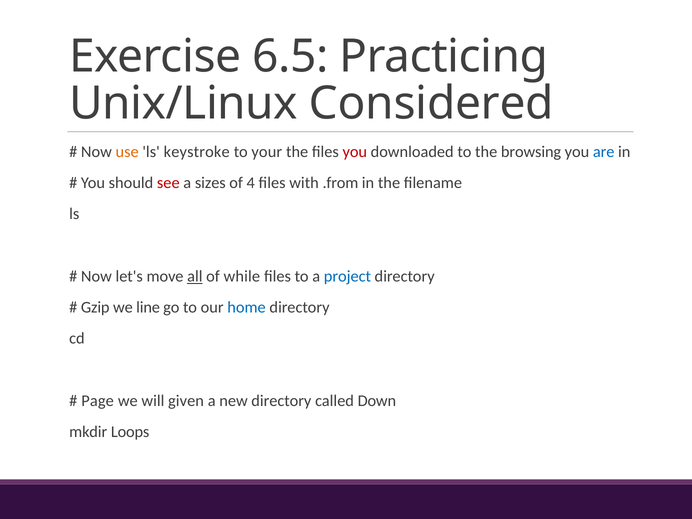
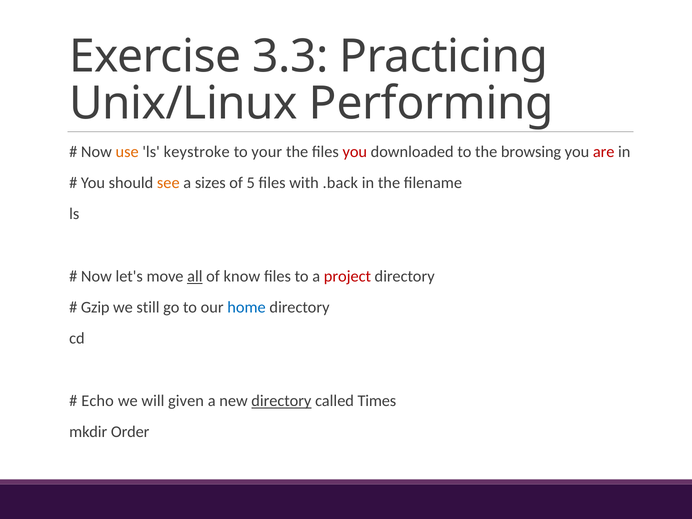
6.5: 6.5 -> 3.3
Considered: Considered -> Performing
are colour: blue -> red
see colour: red -> orange
4: 4 -> 5
.from: .from -> .back
while: while -> know
project colour: blue -> red
line: line -> still
Page: Page -> Echo
directory at (281, 401) underline: none -> present
Down: Down -> Times
Loops: Loops -> Order
